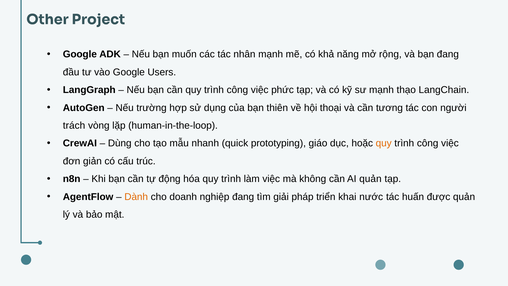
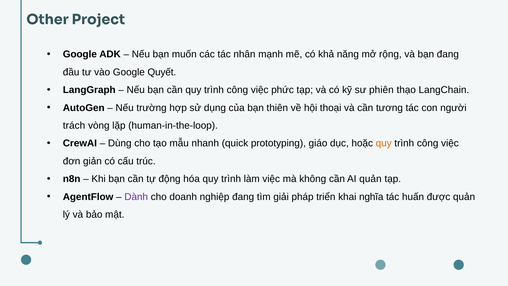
Users: Users -> Quyết
sư mạnh: mạnh -> phiên
Dành colour: orange -> purple
nước: nước -> nghĩa
